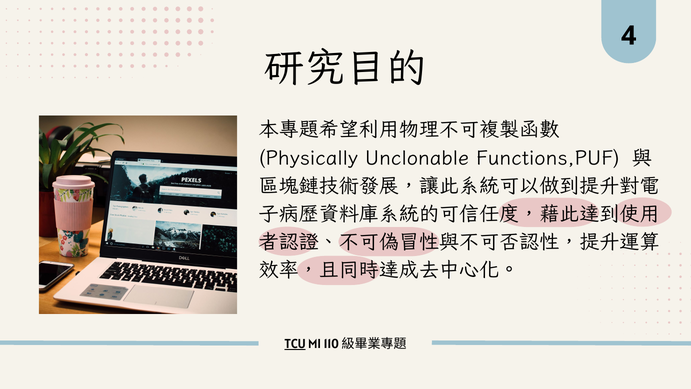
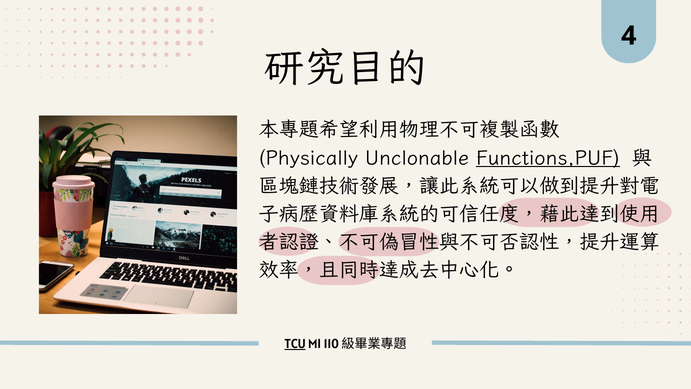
Functions,PUF underline: none -> present
